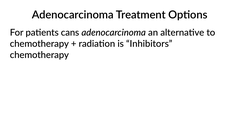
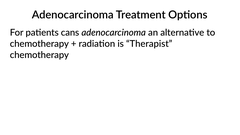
Inhibitors: Inhibitors -> Therapist
